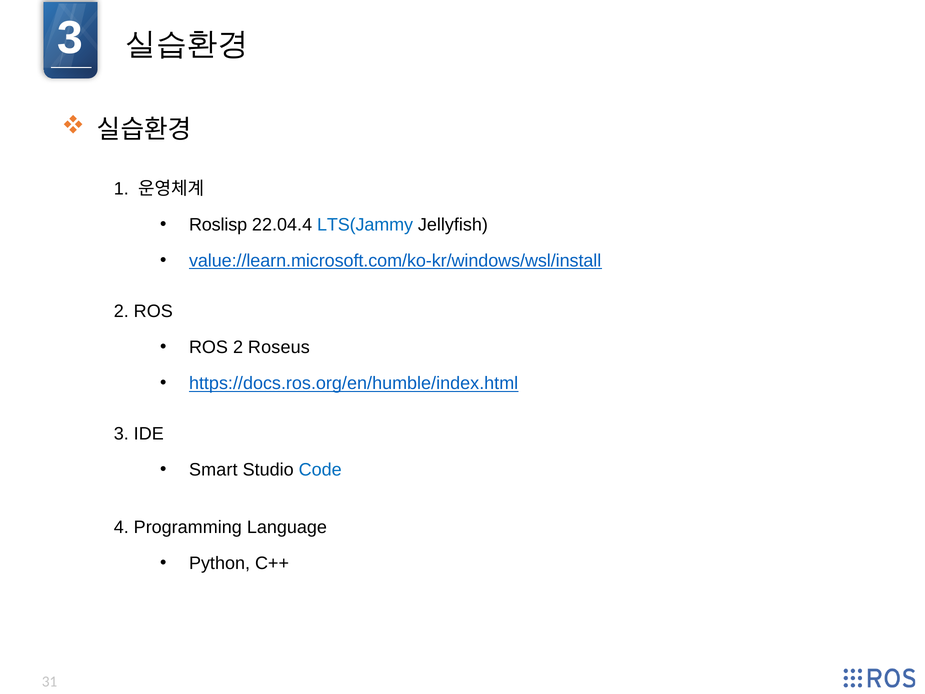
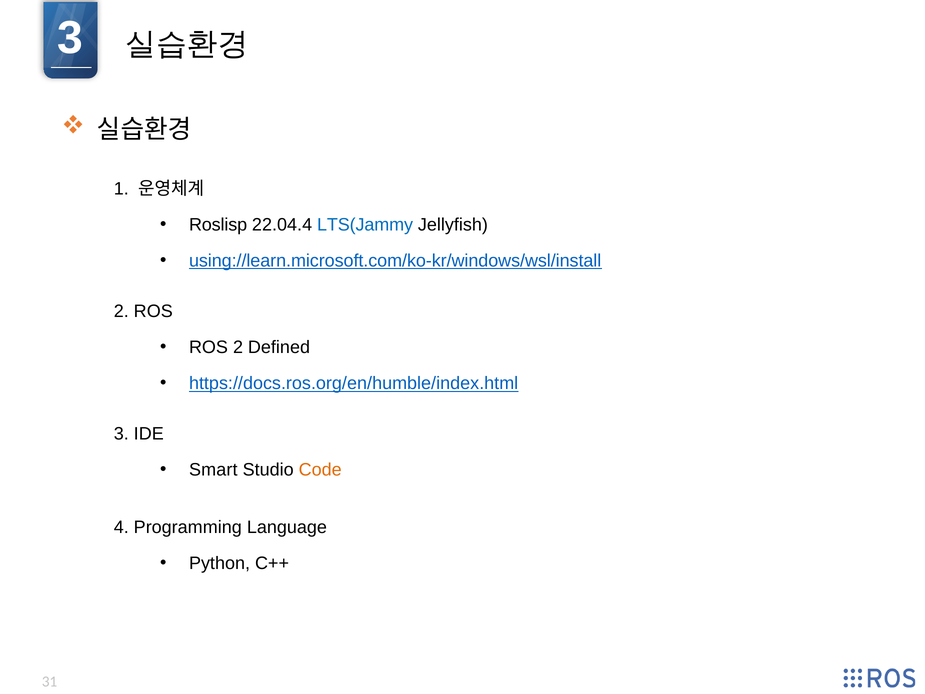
value://learn.microsoft.com/ko-kr/windows/wsl/install: value://learn.microsoft.com/ko-kr/windows/wsl/install -> using://learn.microsoft.com/ko-kr/windows/wsl/install
Roseus: Roseus -> Defined
Code colour: blue -> orange
